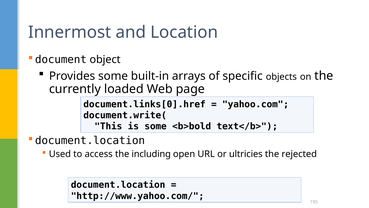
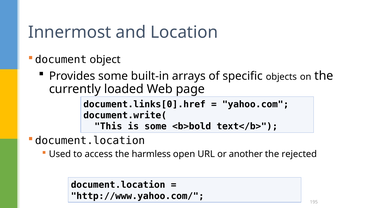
including: including -> harmless
ultricies: ultricies -> another
